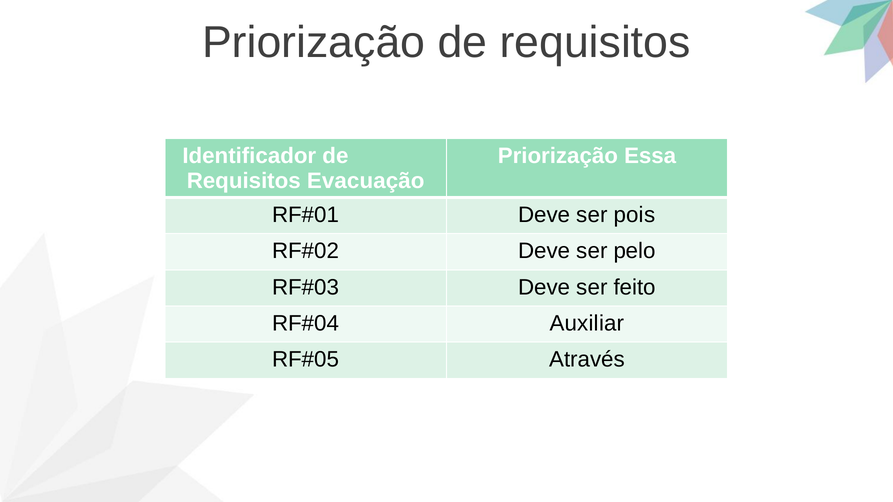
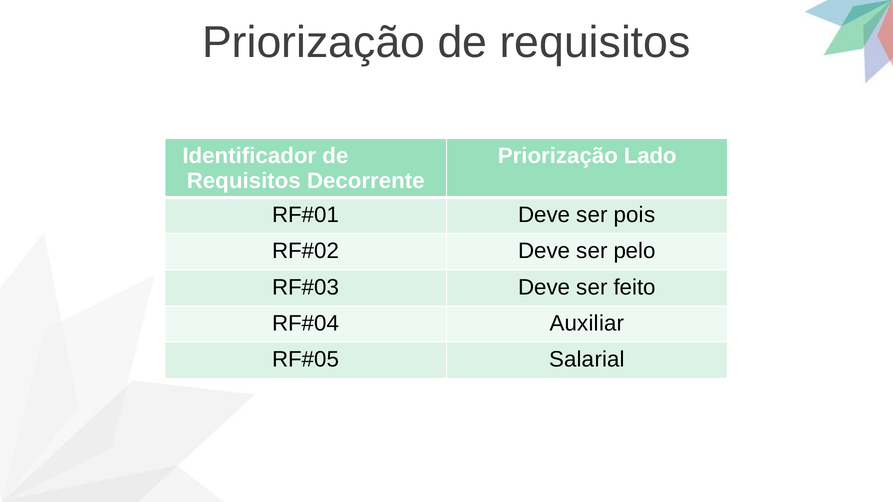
Essa: Essa -> Lado
Evacuação: Evacuação -> Decorrente
Através: Através -> Salarial
